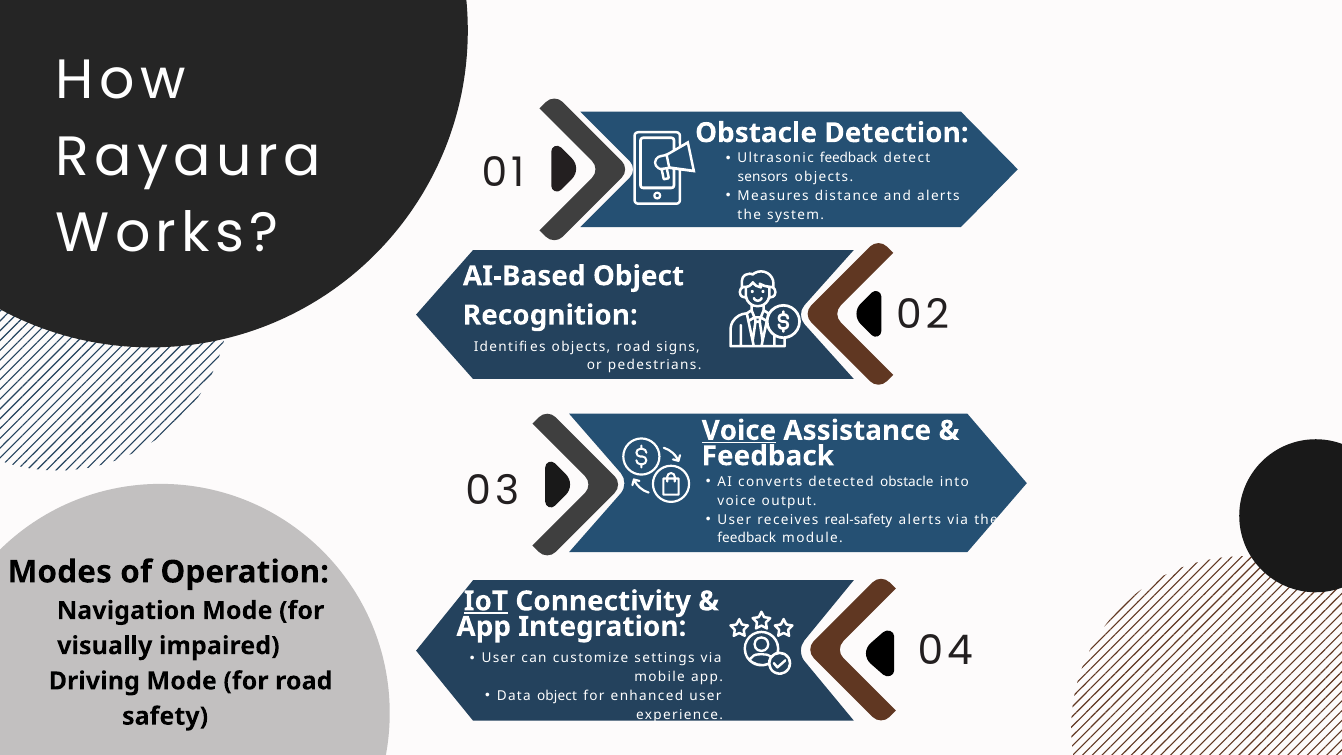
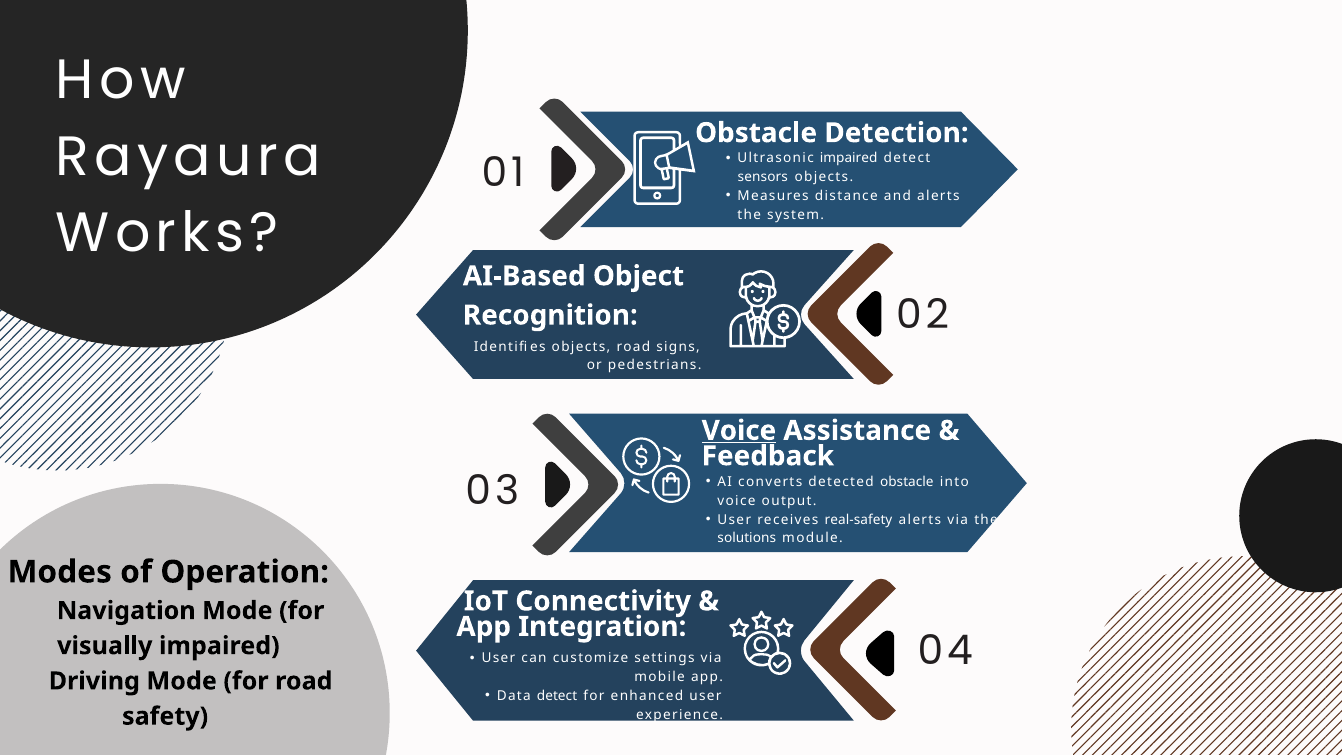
Ultrasonic feedback: feedback -> impaired
feedback at (747, 538): feedback -> solutions
IoT underline: present -> none
Data object: object -> detect
